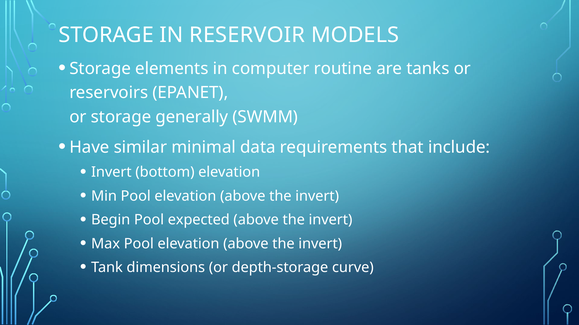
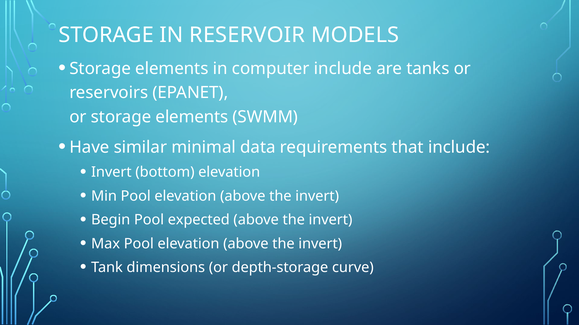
computer routine: routine -> include
or storage generally: generally -> elements
